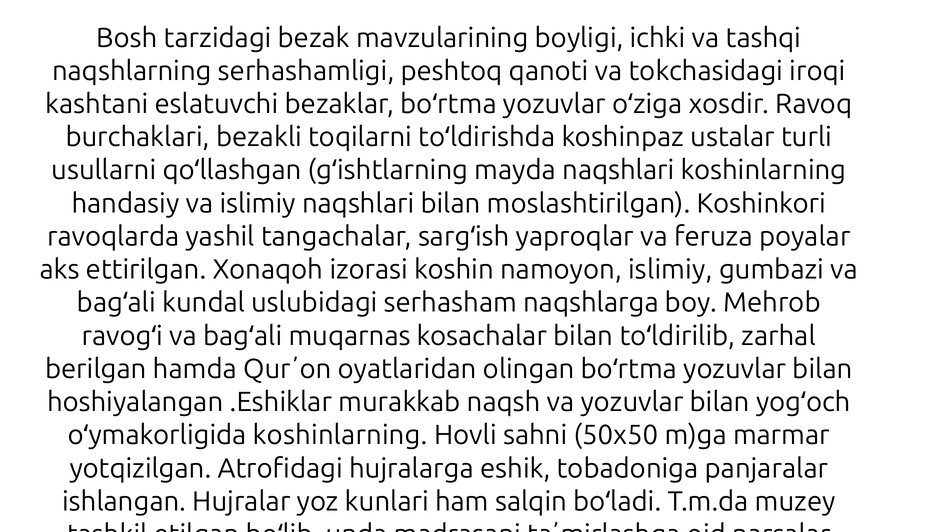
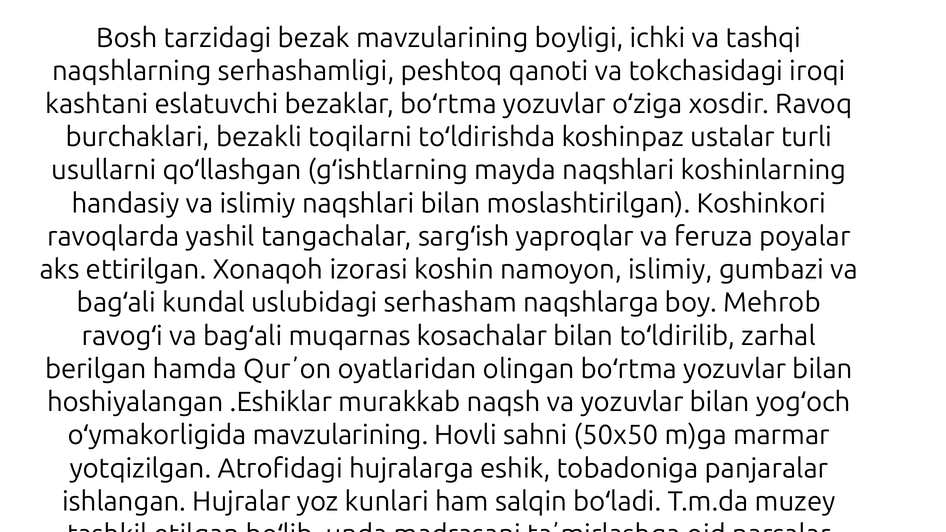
koshinlarning at (340, 435): koshinlarning -> mavzularining
